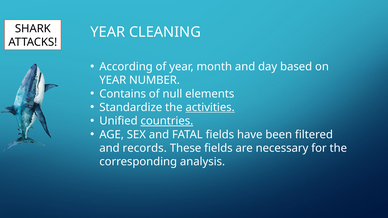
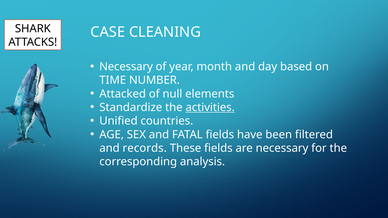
YEAR at (108, 32): YEAR -> CASE
According at (126, 67): According -> Necessary
YEAR at (113, 80): YEAR -> TIME
Contains: Contains -> Attacked
countries underline: present -> none
